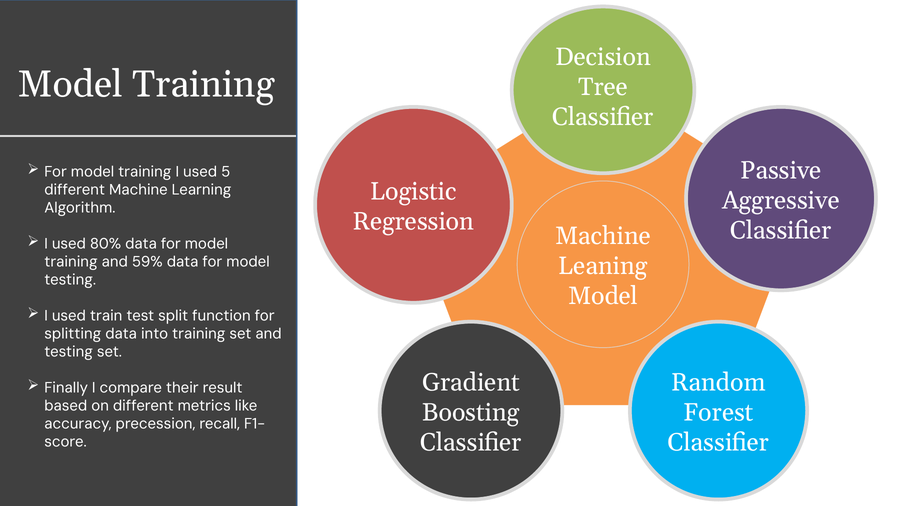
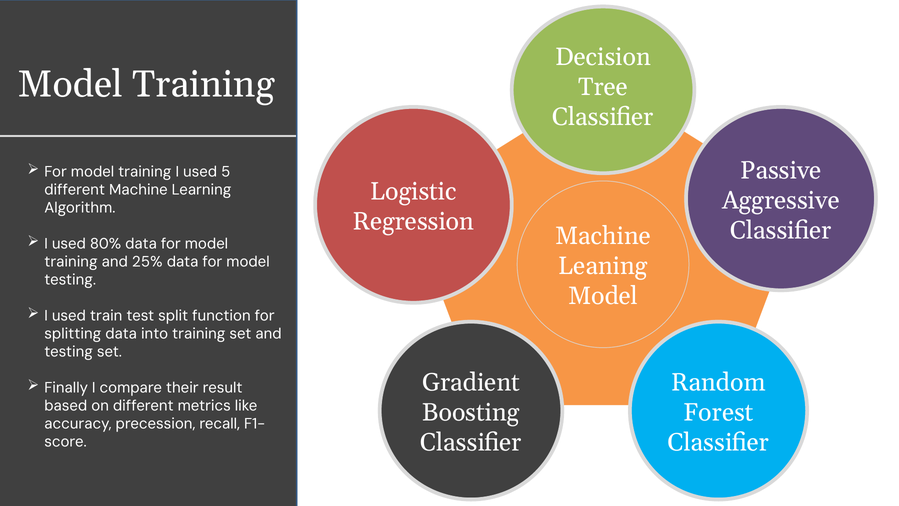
59%: 59% -> 25%
